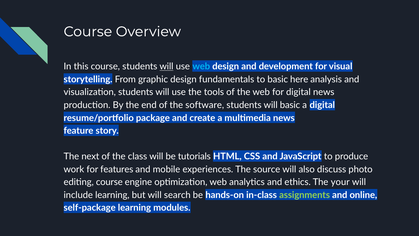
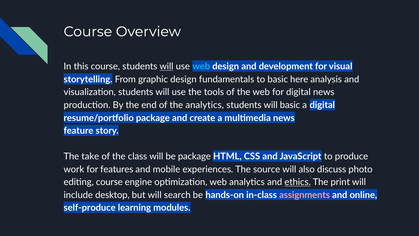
the software: software -> analytics
next: next -> take
be tutorials: tutorials -> package
ethics underline: none -> present
your: your -> print
include learning: learning -> desktop
assignments colour: light green -> pink
self-package: self-package -> self-produce
